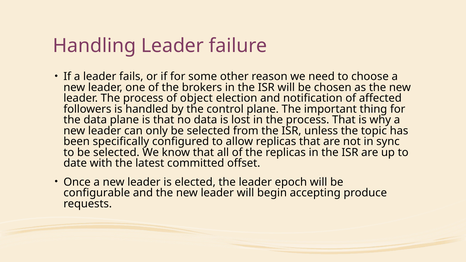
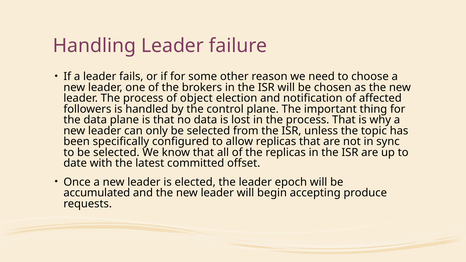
configurable: configurable -> accumulated
